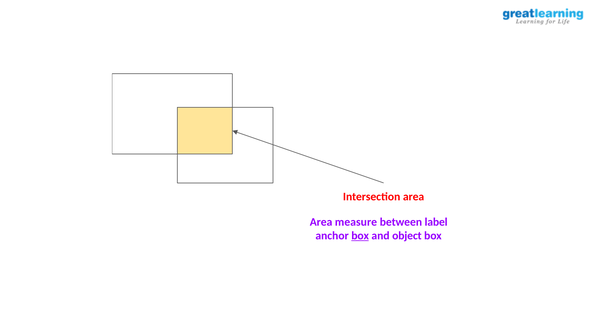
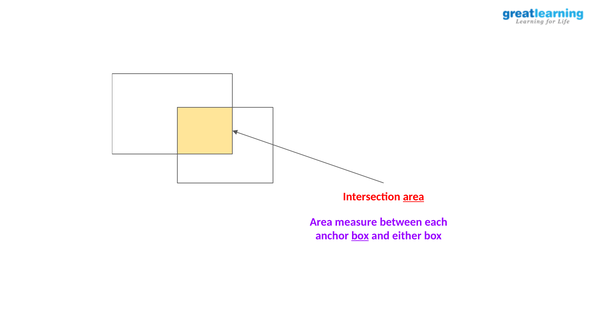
area at (414, 197) underline: none -> present
label: label -> each
object: object -> either
